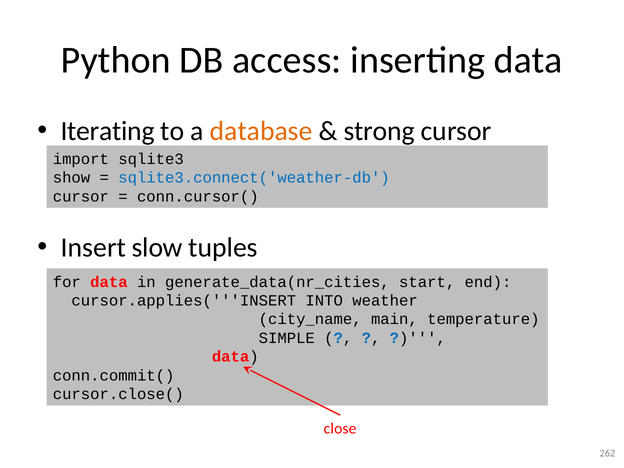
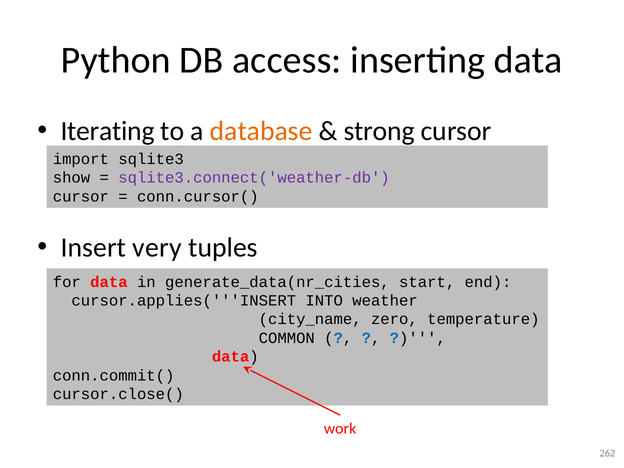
sqlite3.connect('weather-db colour: blue -> purple
slow: slow -> very
main: main -> zero
SIMPLE: SIMPLE -> COMMON
close: close -> work
